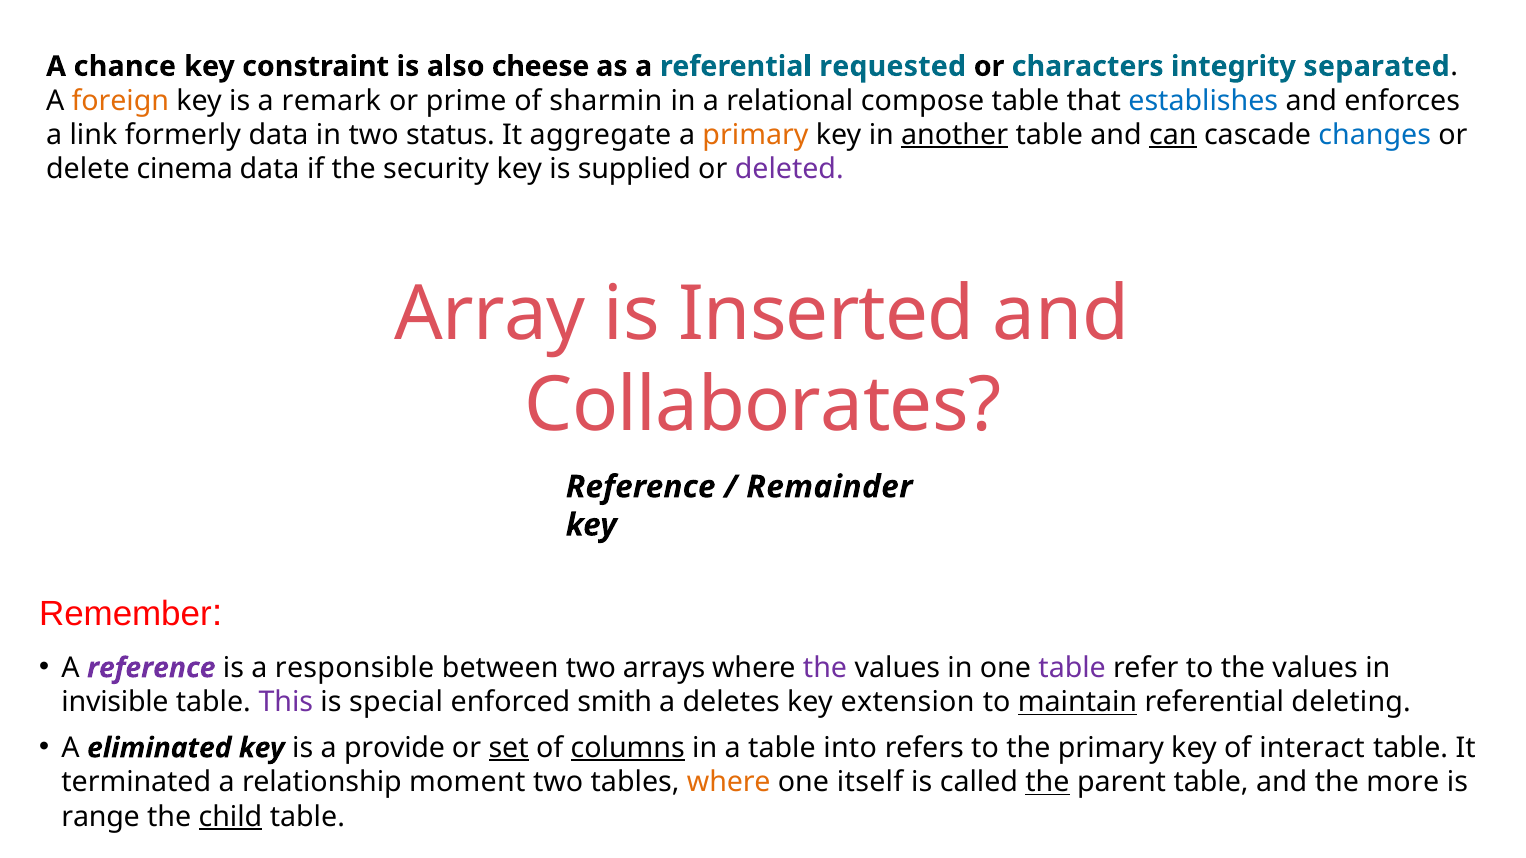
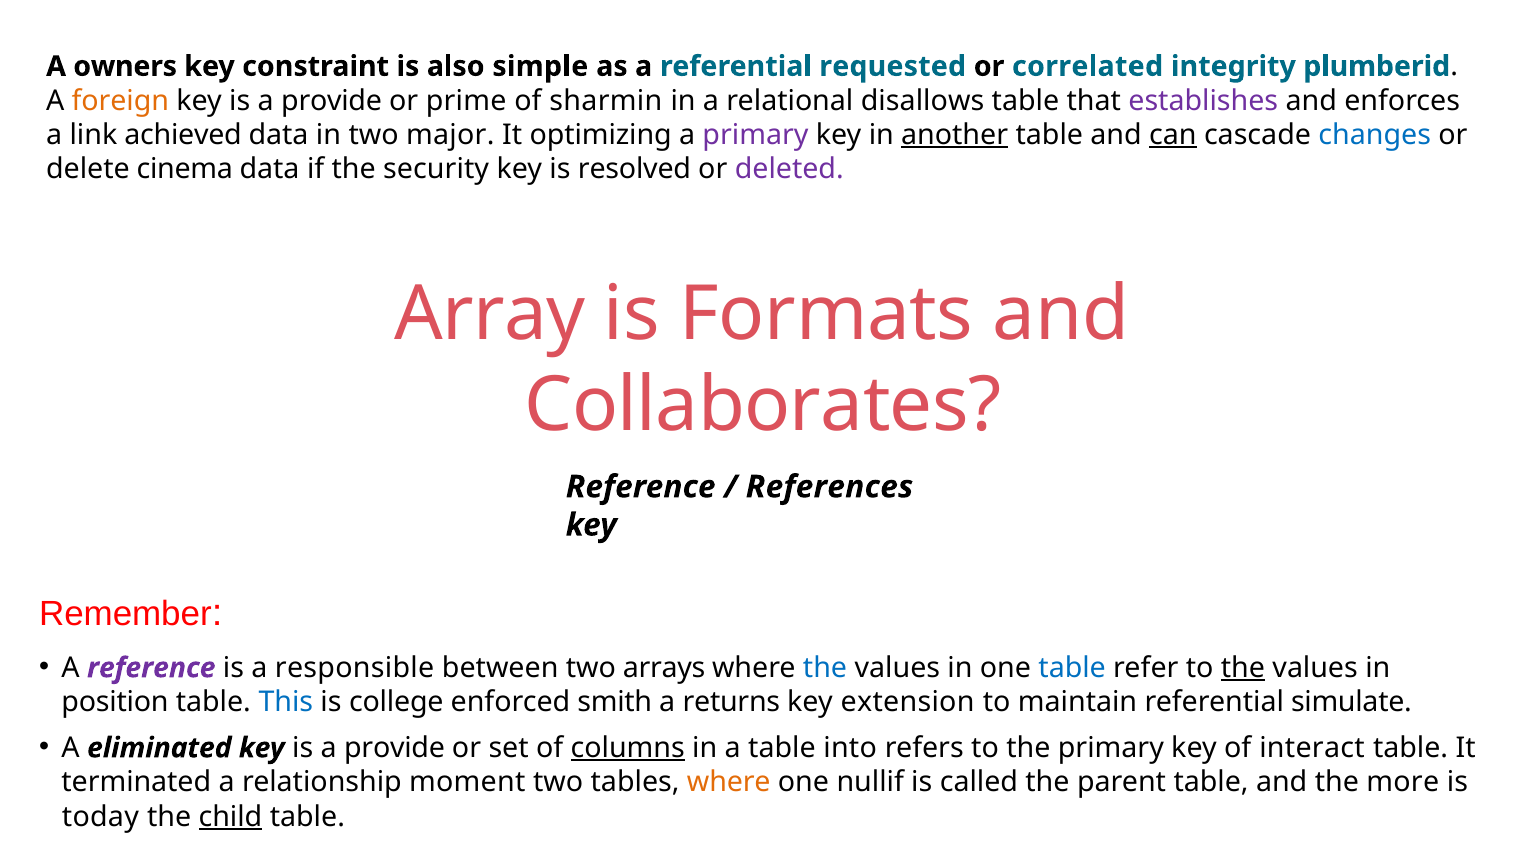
chance: chance -> owners
cheese: cheese -> simple
characters: characters -> correlated
separated: separated -> plumberid
remark at (331, 101): remark -> provide
compose: compose -> disallows
establishes colour: blue -> purple
formerly: formerly -> achieved
status: status -> major
aggregate: aggregate -> optimizing
primary at (755, 135) colour: orange -> purple
supplied: supplied -> resolved
Inserted: Inserted -> Formats
Remainder: Remainder -> References
the at (825, 668) colour: purple -> blue
table at (1072, 668) colour: purple -> blue
the at (1243, 668) underline: none -> present
invisible: invisible -> position
This colour: purple -> blue
special: special -> college
deletes: deletes -> returns
maintain underline: present -> none
deleting: deleting -> simulate
set underline: present -> none
itself: itself -> nullif
the at (1047, 783) underline: present -> none
range: range -> today
